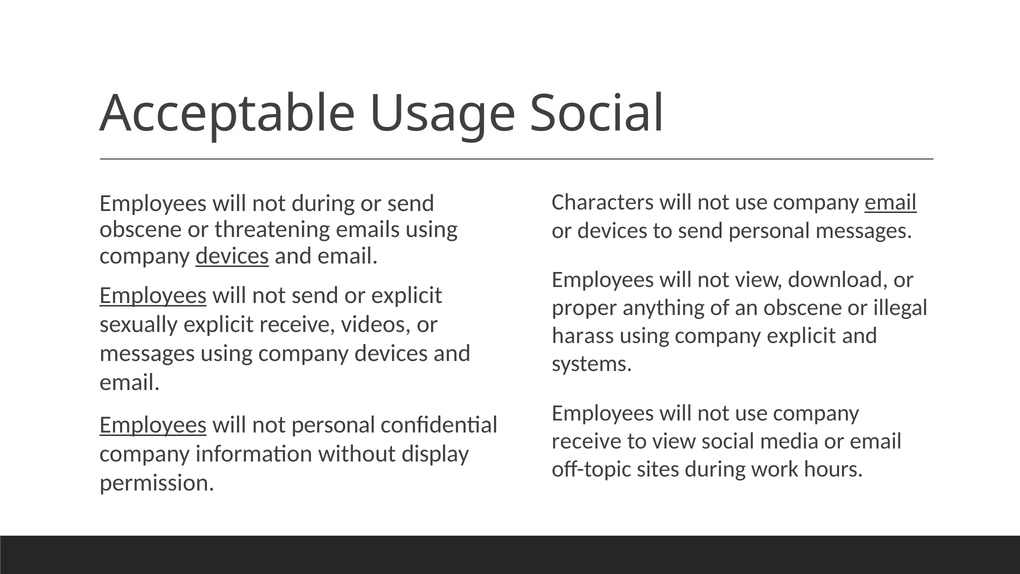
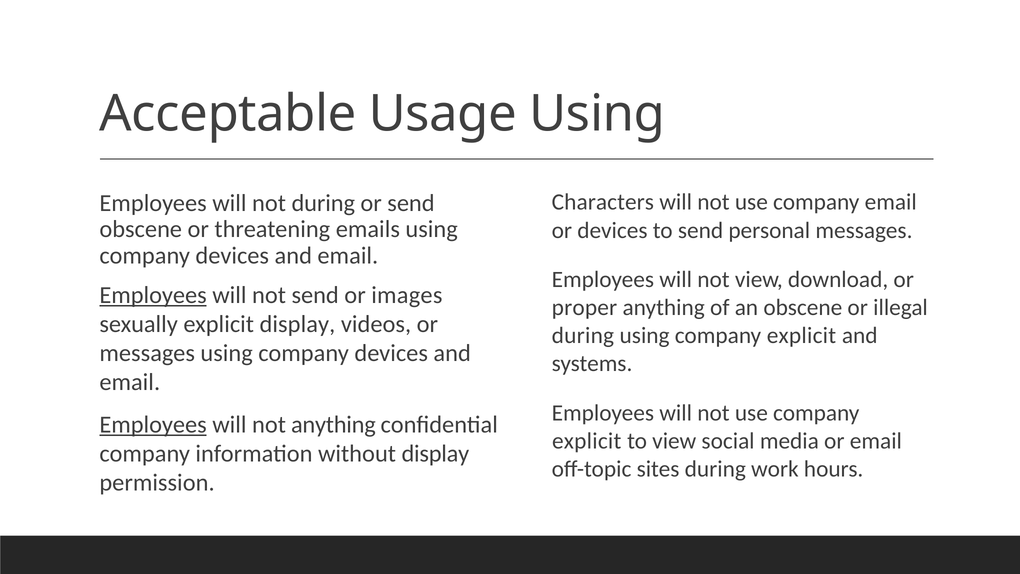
Usage Social: Social -> Using
email at (891, 202) underline: present -> none
devices at (232, 256) underline: present -> none
or explicit: explicit -> images
explicit receive: receive -> display
harass at (583, 336): harass -> during
not personal: personal -> anything
receive at (587, 441): receive -> explicit
